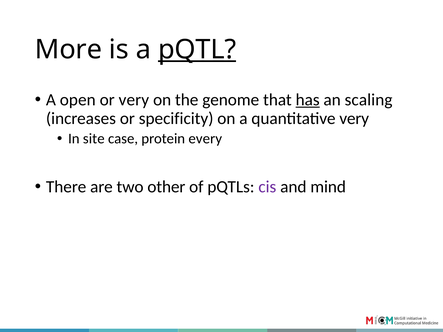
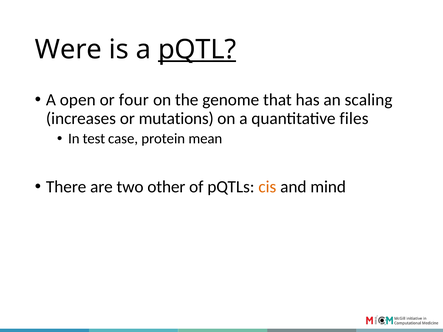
More: More -> Were
or very: very -> four
has underline: present -> none
specificity: specificity -> mutations
quantitative very: very -> files
site: site -> test
every: every -> mean
cis colour: purple -> orange
